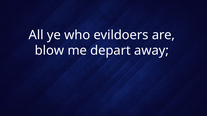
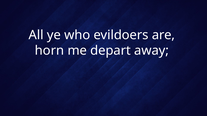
blow: blow -> horn
